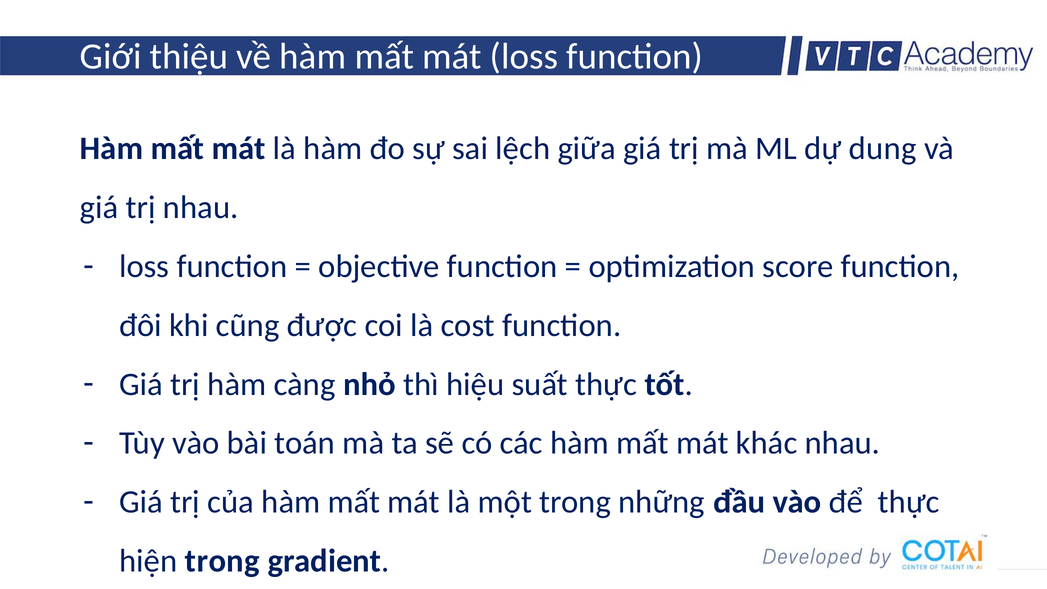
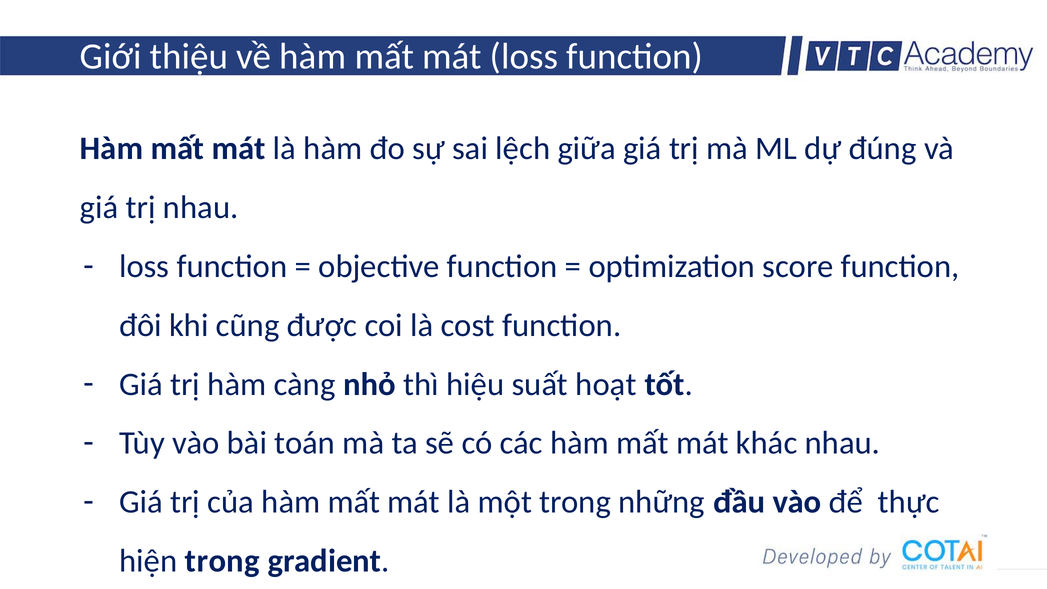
dung: dung -> đúng
suất thực: thực -> hoạt
